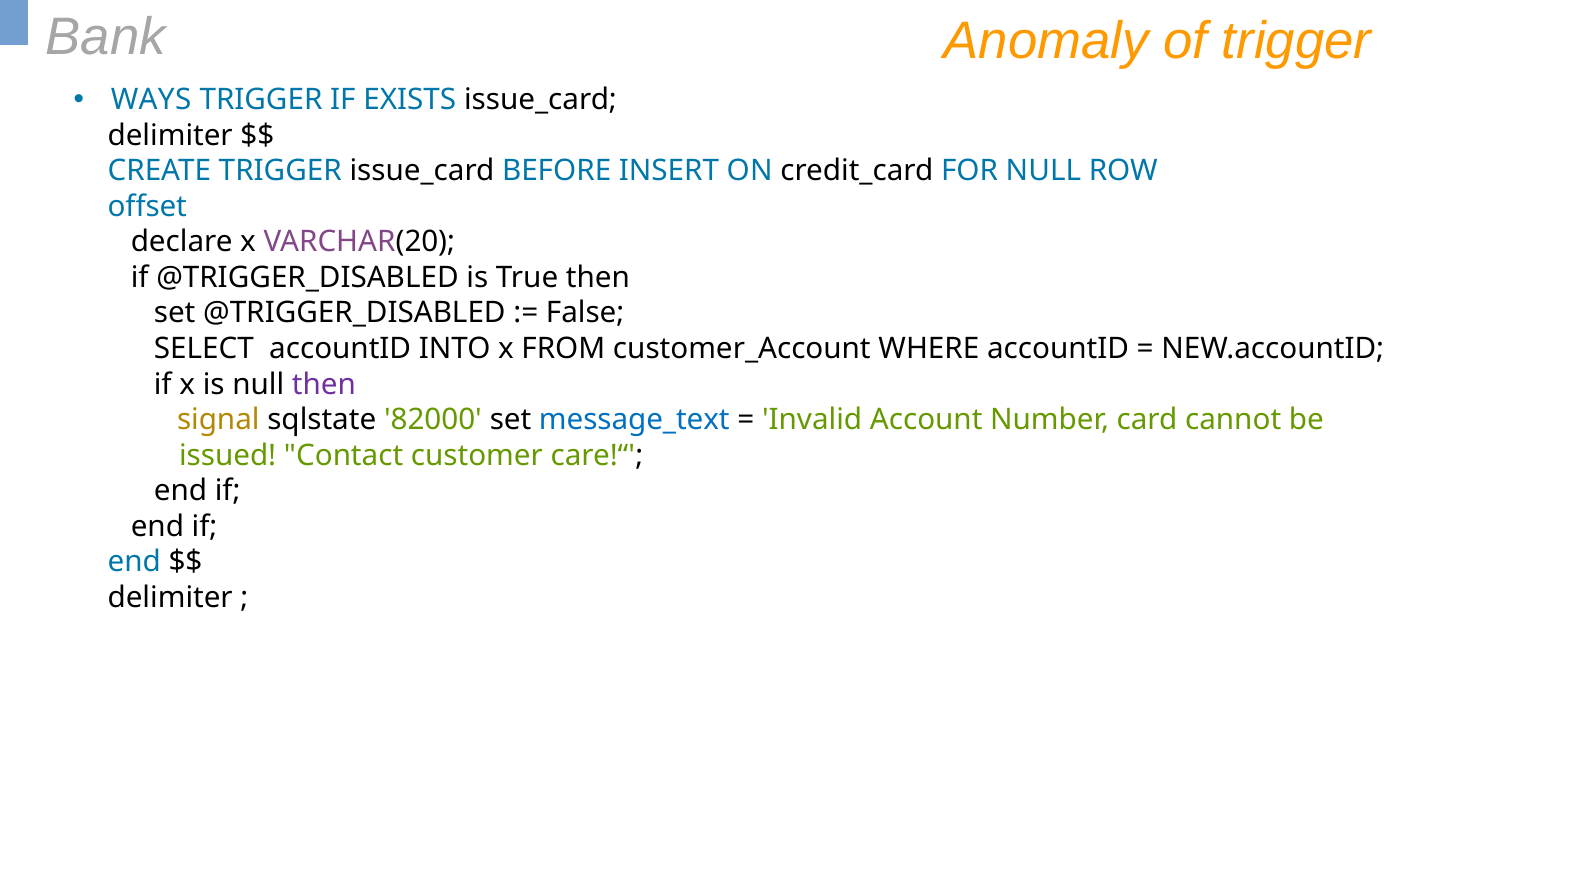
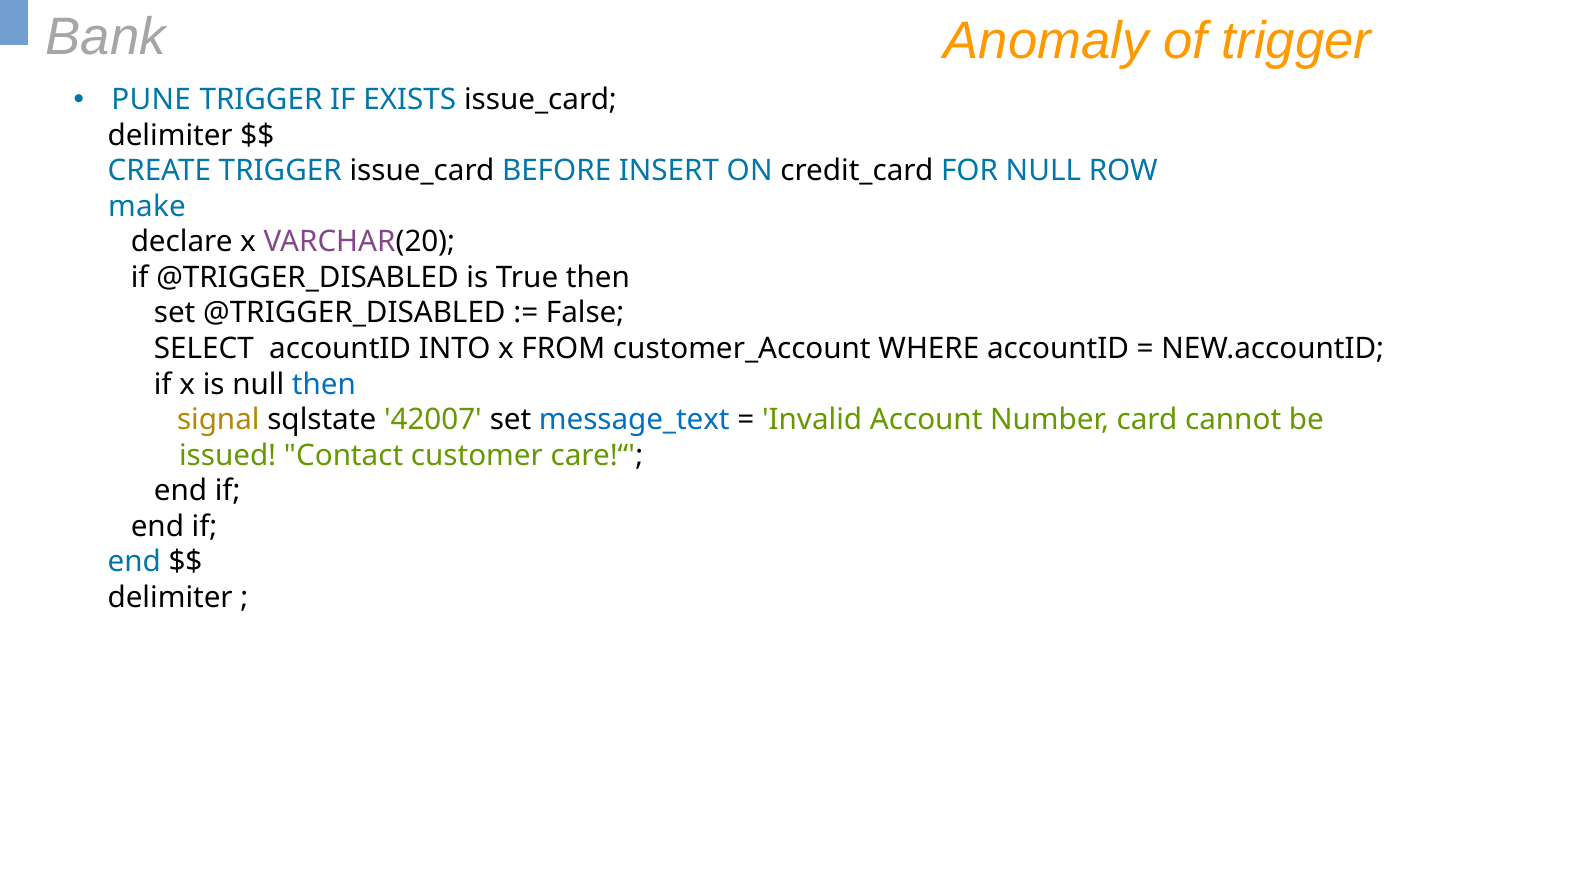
WAYS: WAYS -> PUNE
offset: offset -> make
then at (324, 384) colour: purple -> blue
82000: 82000 -> 42007
